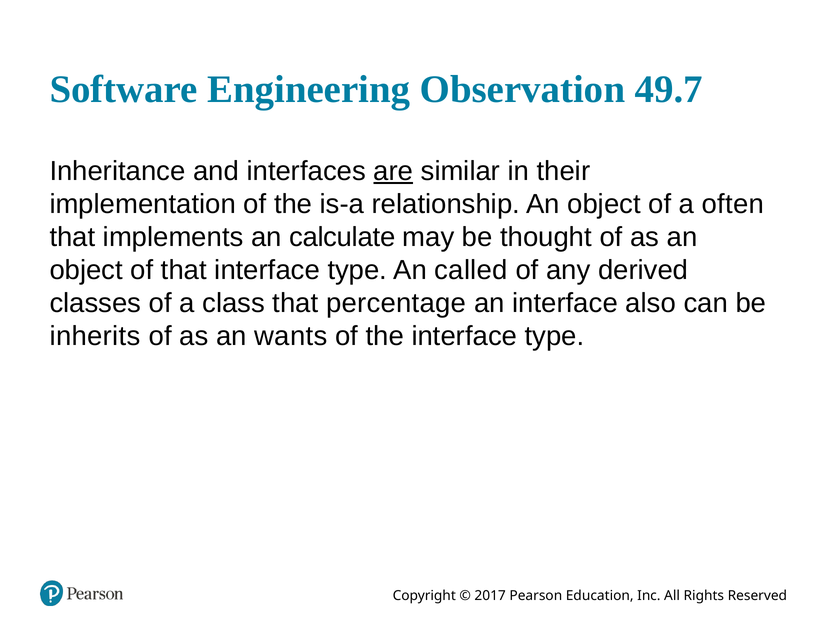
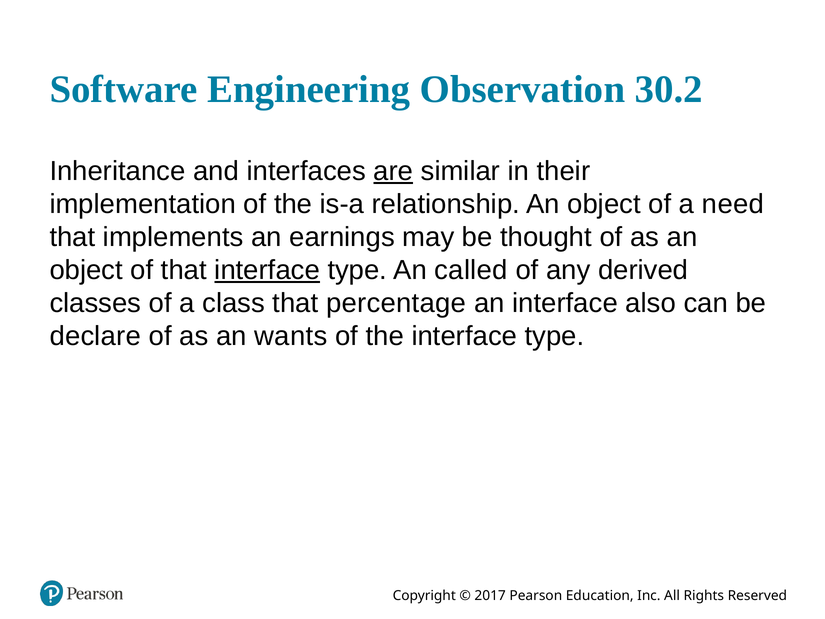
49.7: 49.7 -> 30.2
often: often -> need
calculate: calculate -> earnings
interface at (267, 270) underline: none -> present
inherits: inherits -> declare
